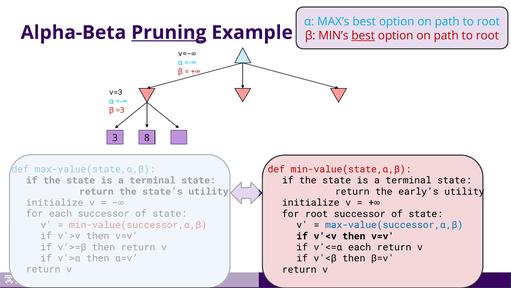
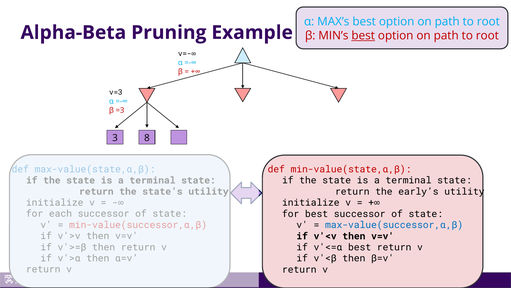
Pruning underline: present -> none
for root: root -> best
v'<=α each: each -> best
